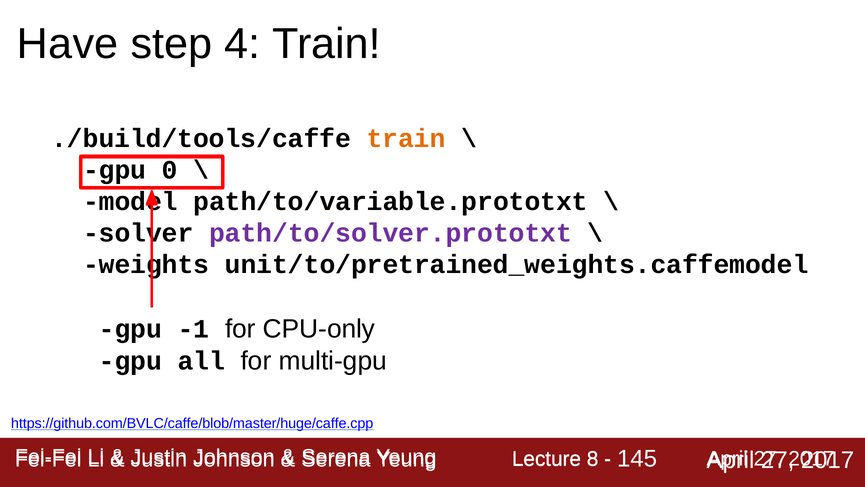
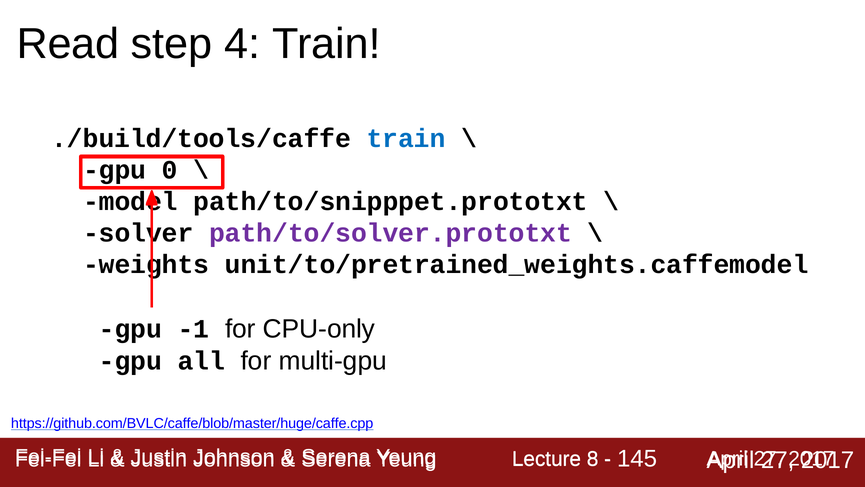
Have: Have -> Read
train at (406, 138) colour: orange -> blue
path/to/variable.prototxt: path/to/variable.prototxt -> path/to/snipppet.prototxt
